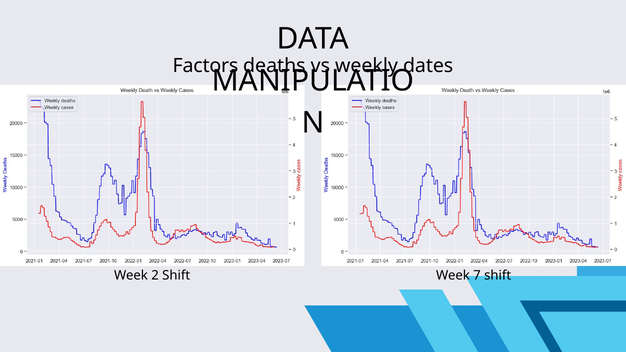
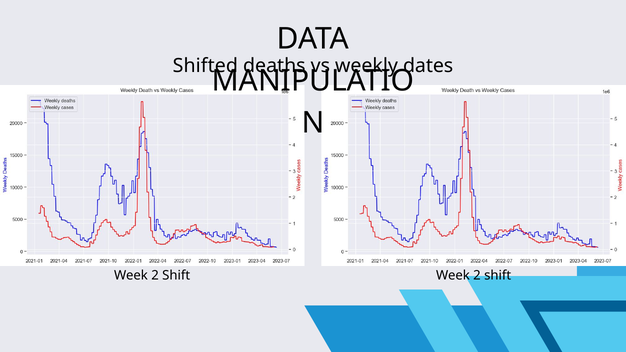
Factors: Factors -> Shifted
Shift Week 7: 7 -> 2
